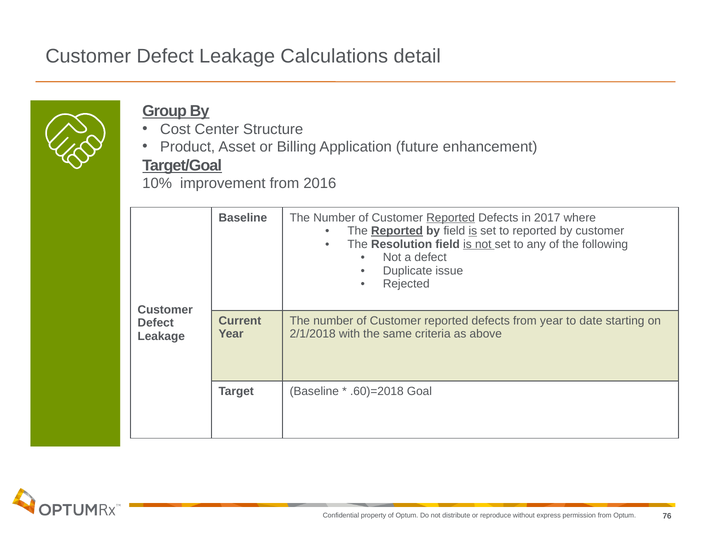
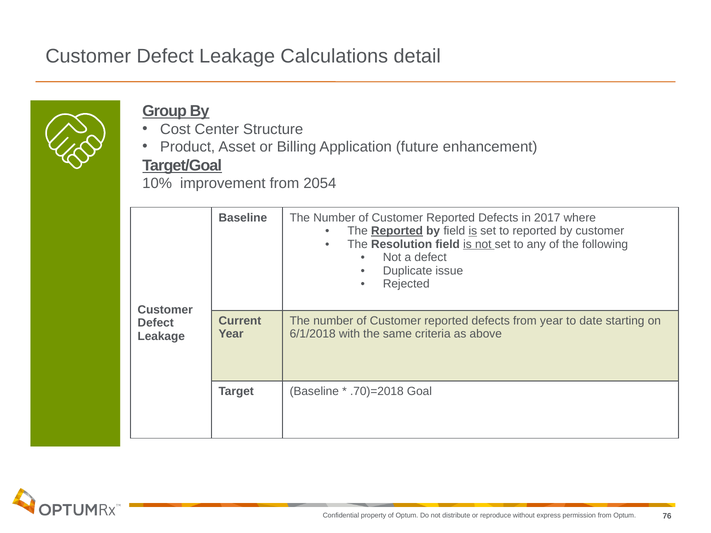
2016: 2016 -> 2054
Reported at (451, 218) underline: present -> none
2/1/2018: 2/1/2018 -> 6/1/2018
.60)=2018: .60)=2018 -> .70)=2018
